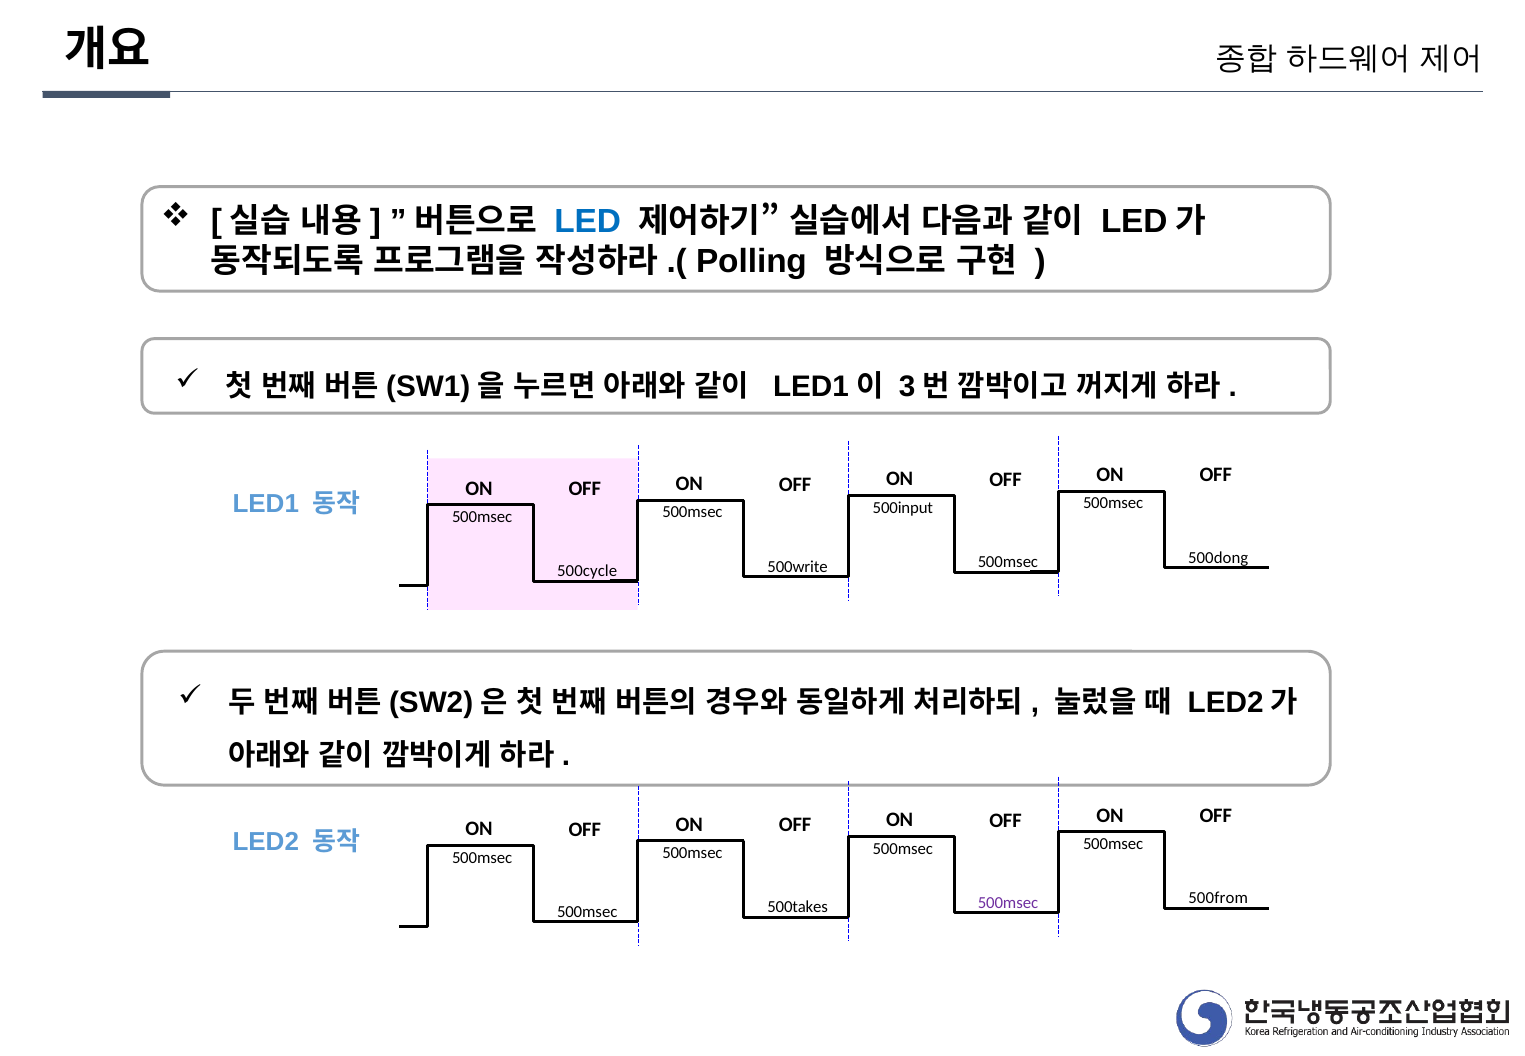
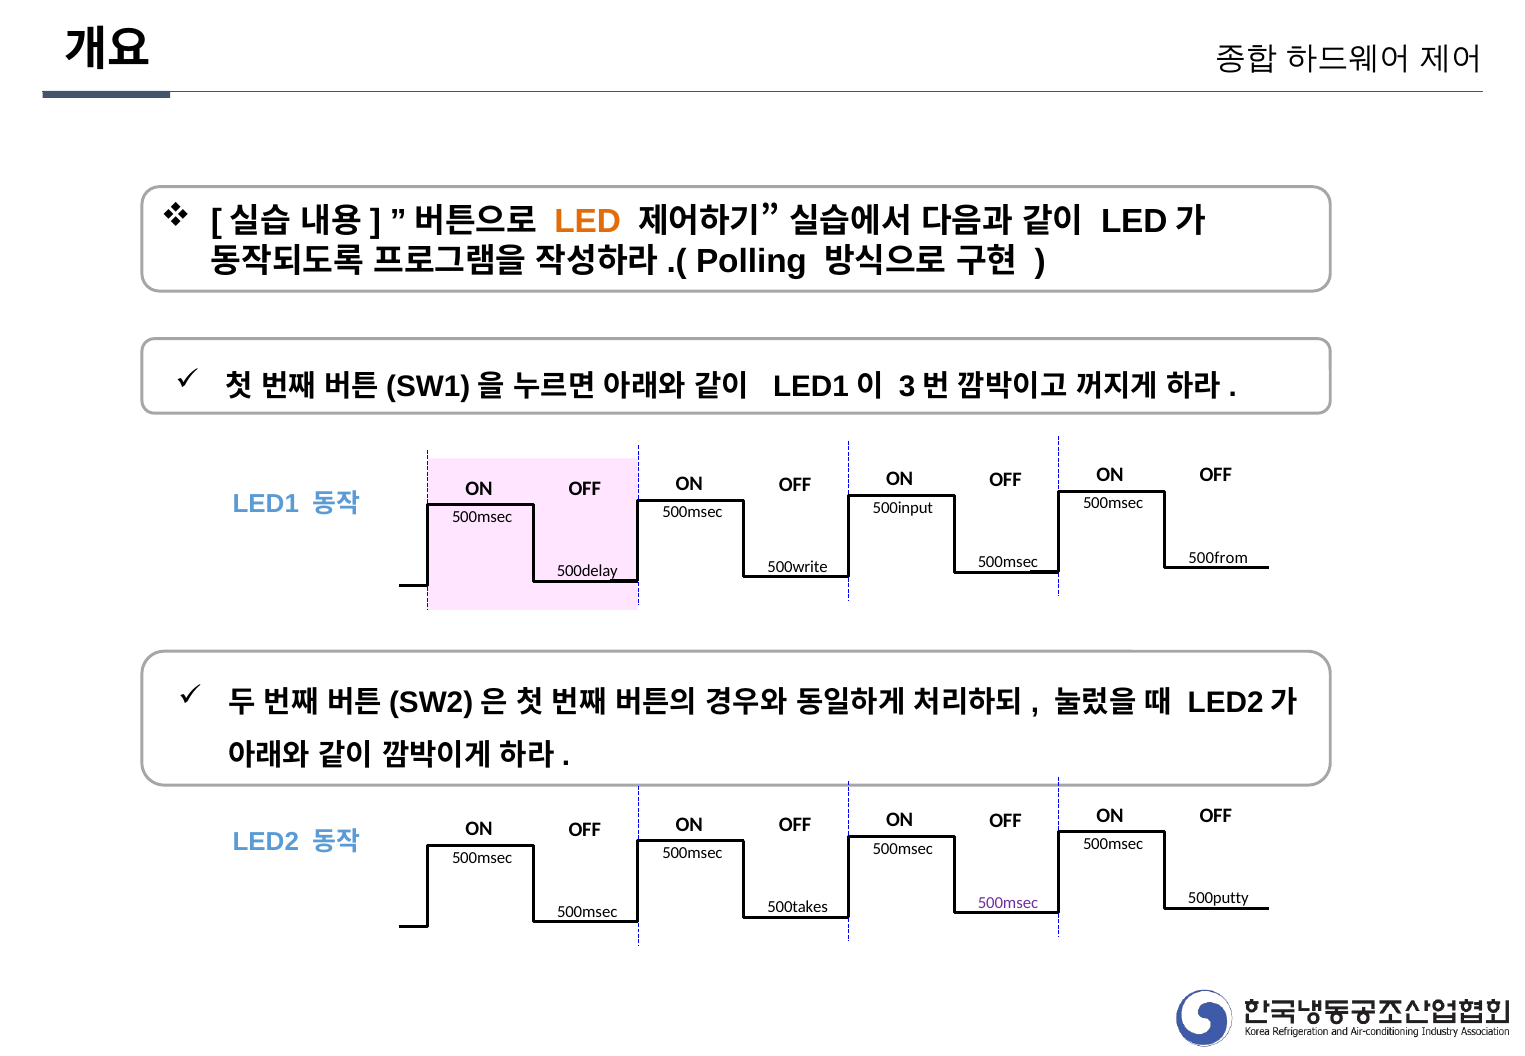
LED colour: blue -> orange
500dong: 500dong -> 500from
500cycle: 500cycle -> 500delay
500from: 500from -> 500putty
